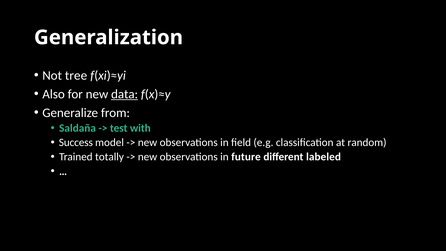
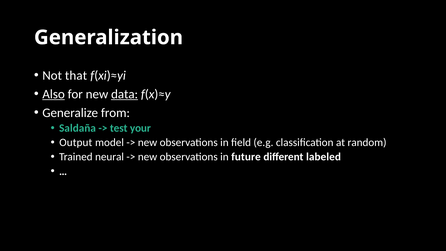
tree: tree -> that
Also underline: none -> present
with: with -> your
Success: Success -> Output
totally: totally -> neural
